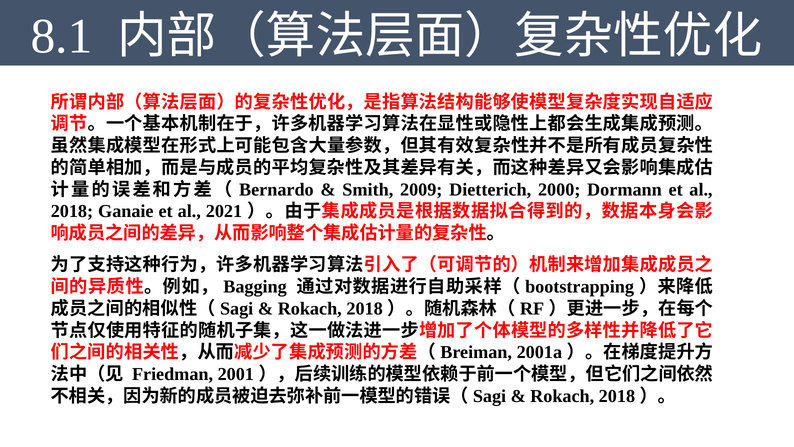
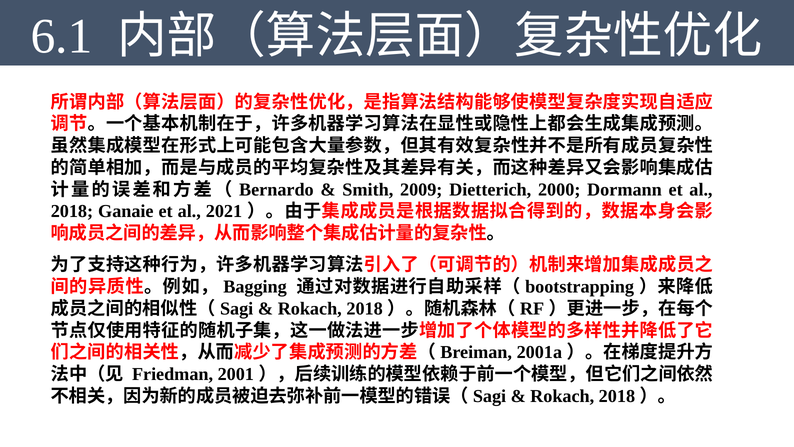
8.1: 8.1 -> 6.1
